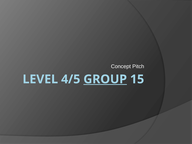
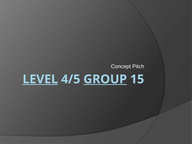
LEVEL underline: none -> present
